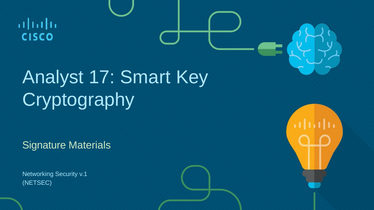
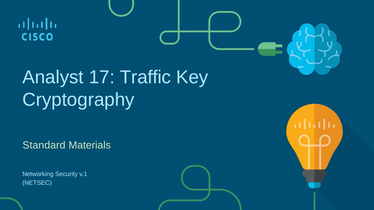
Smart: Smart -> Traffic
Signature: Signature -> Standard
